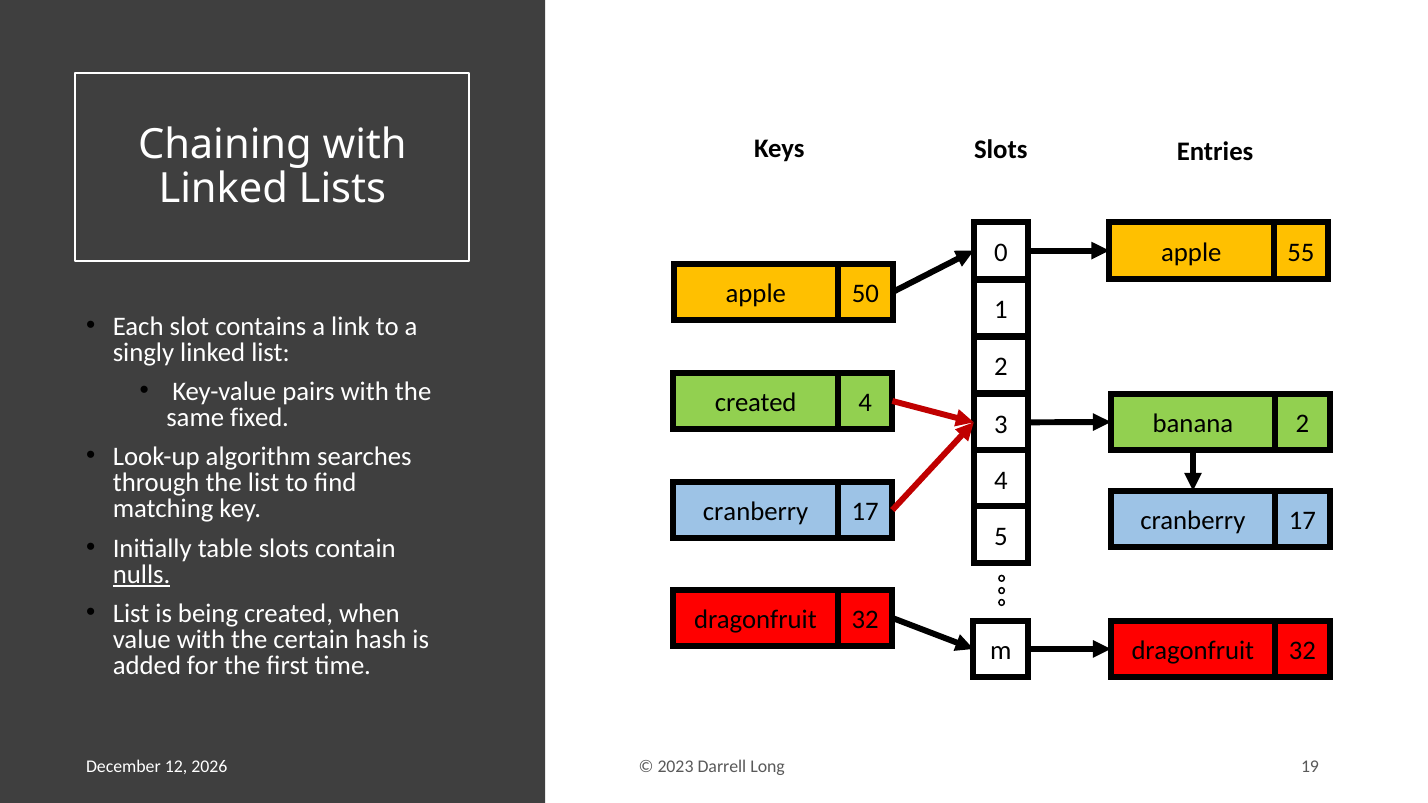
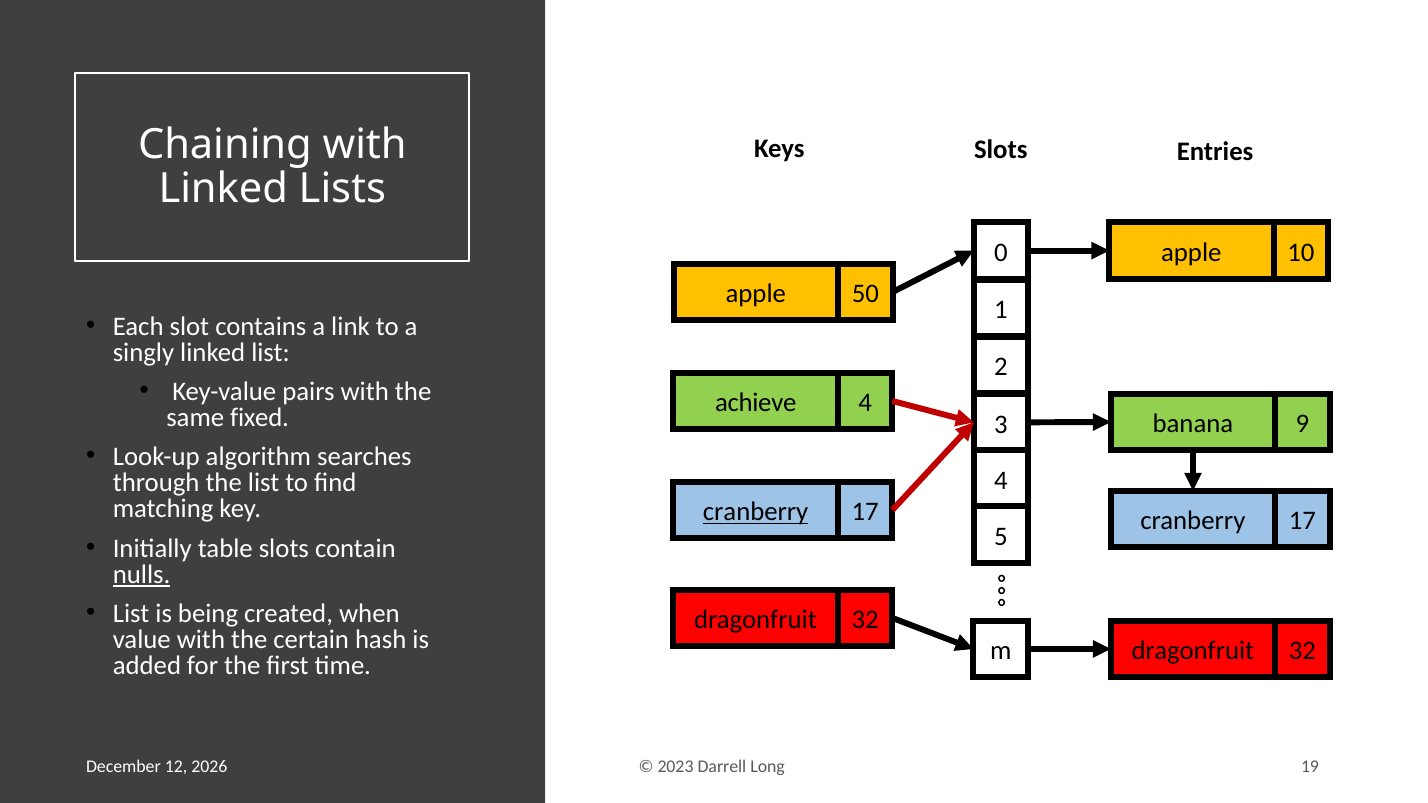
55: 55 -> 10
created at (756, 403): created -> achieve
banana 2: 2 -> 9
cranberry at (756, 512) underline: none -> present
